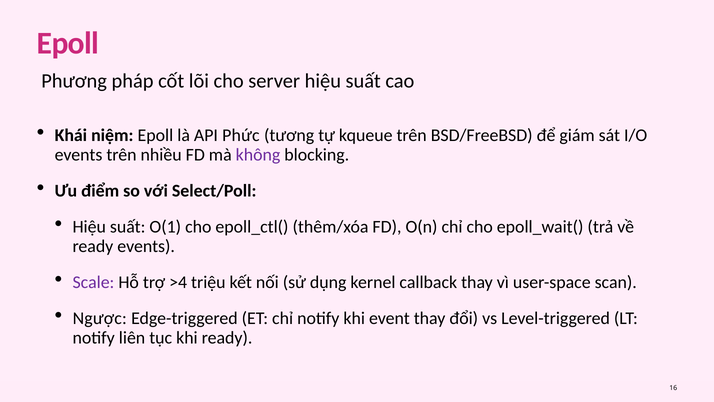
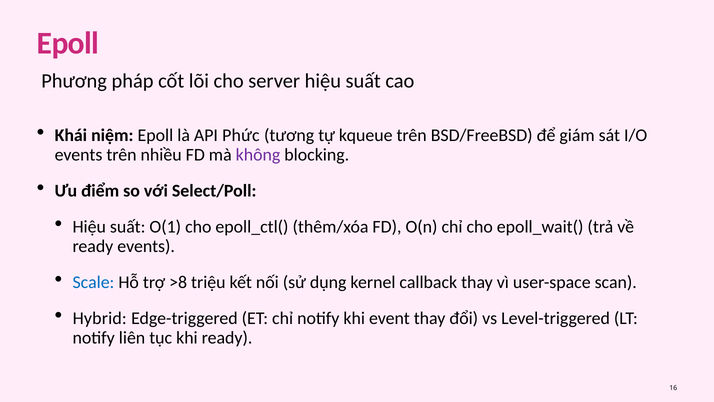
Scale colour: purple -> blue
>4: >4 -> >8
Ngược: Ngược -> Hybrid
